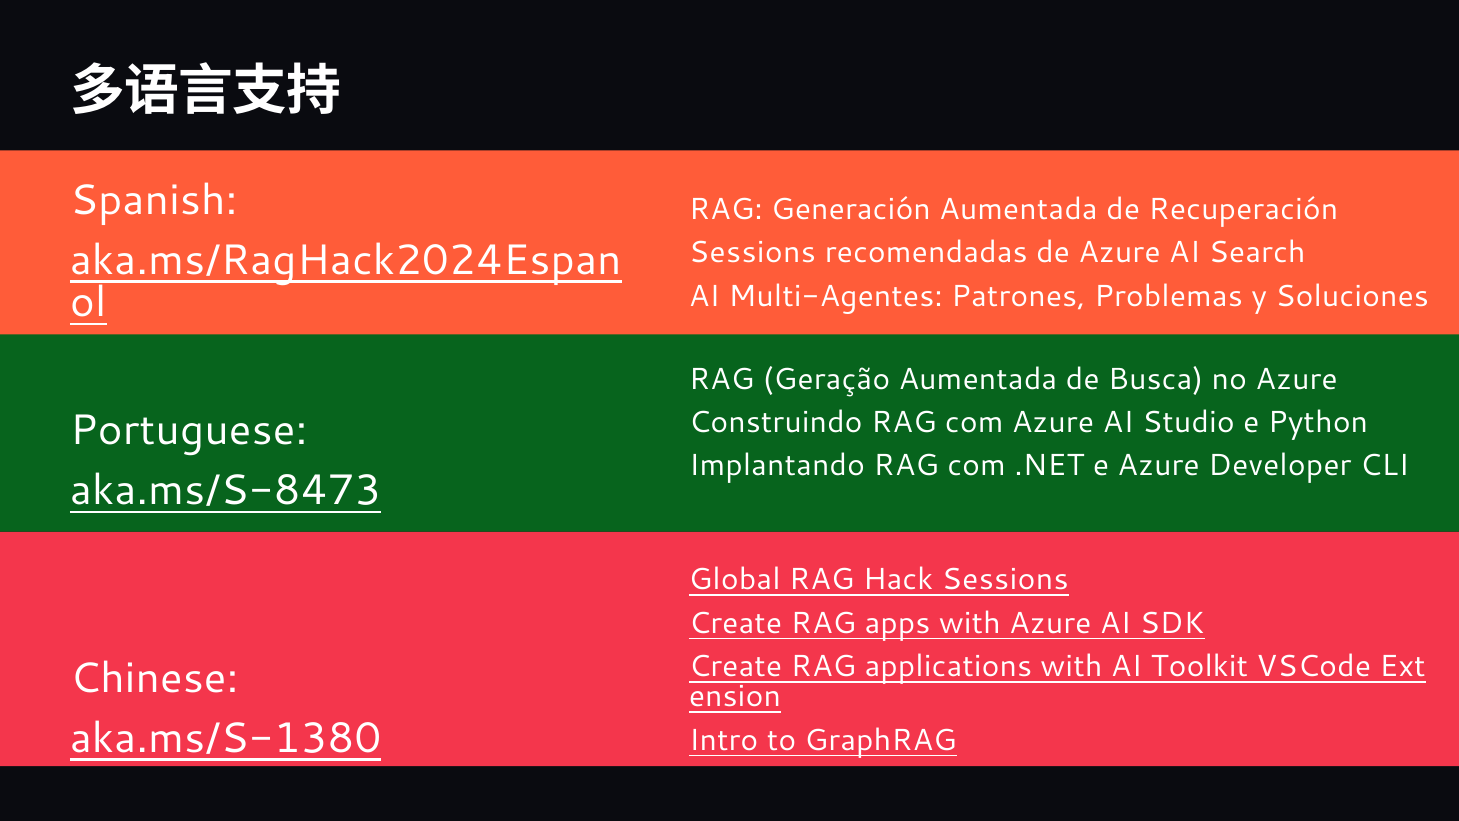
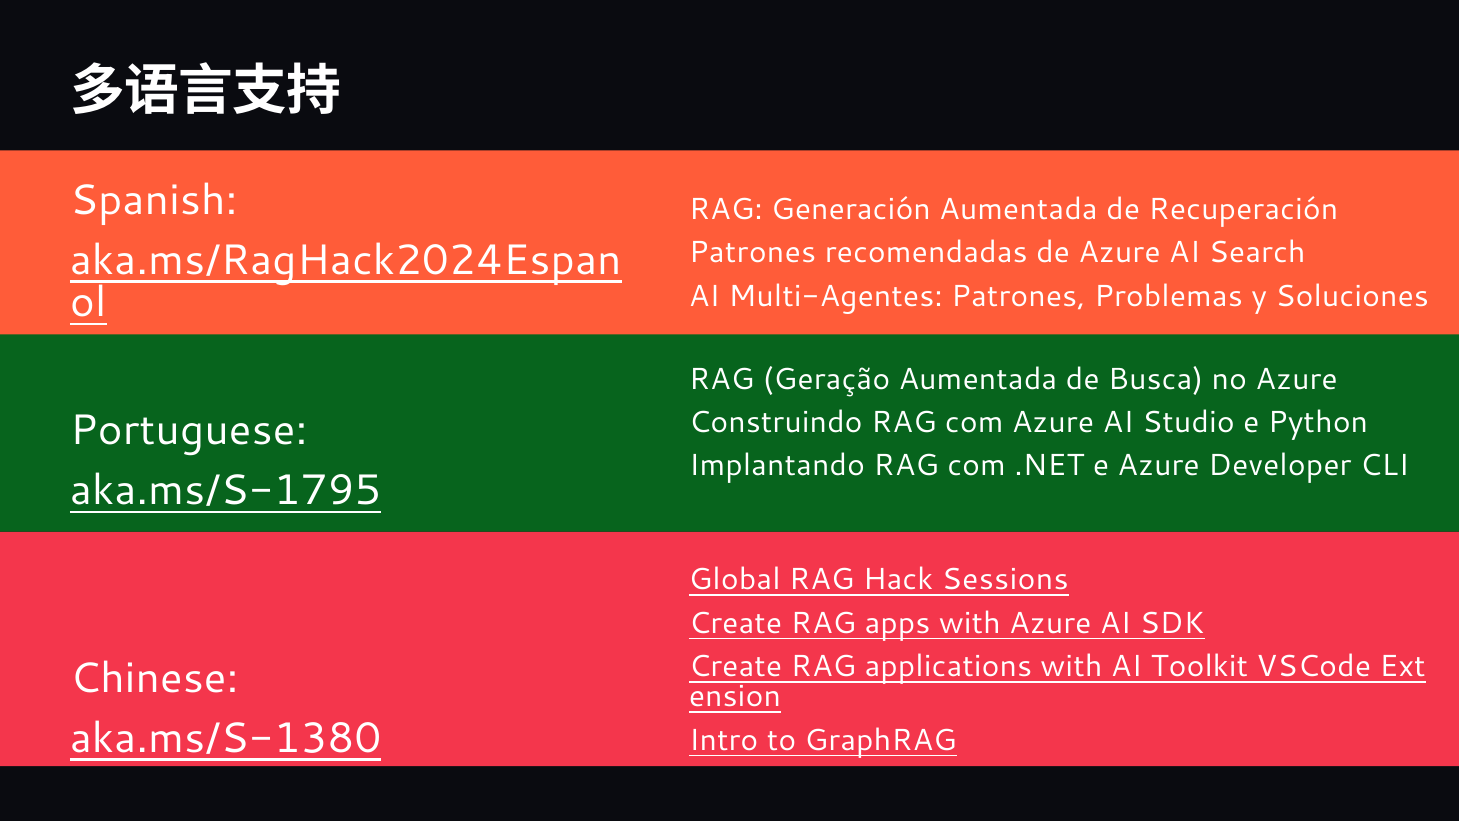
Sessions at (753, 253): Sessions -> Patrones
aka.ms/S-8473: aka.ms/S-8473 -> aka.ms/S-1795
